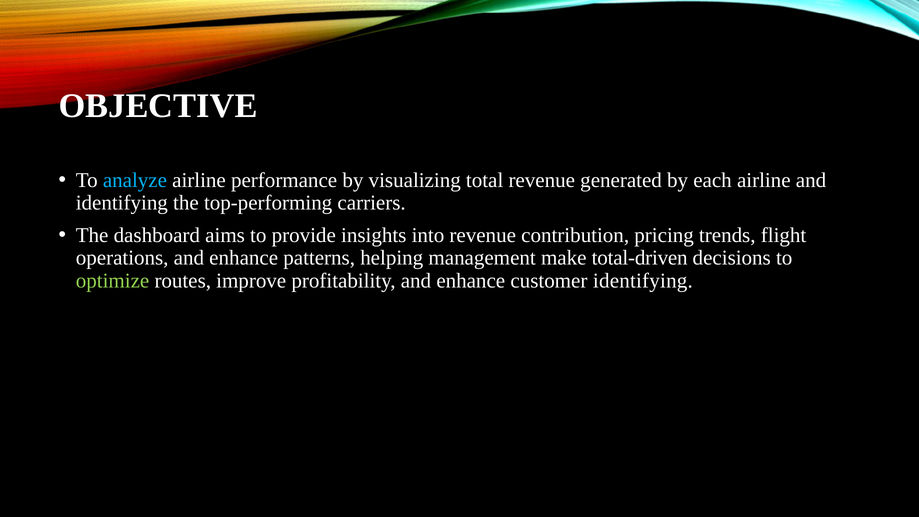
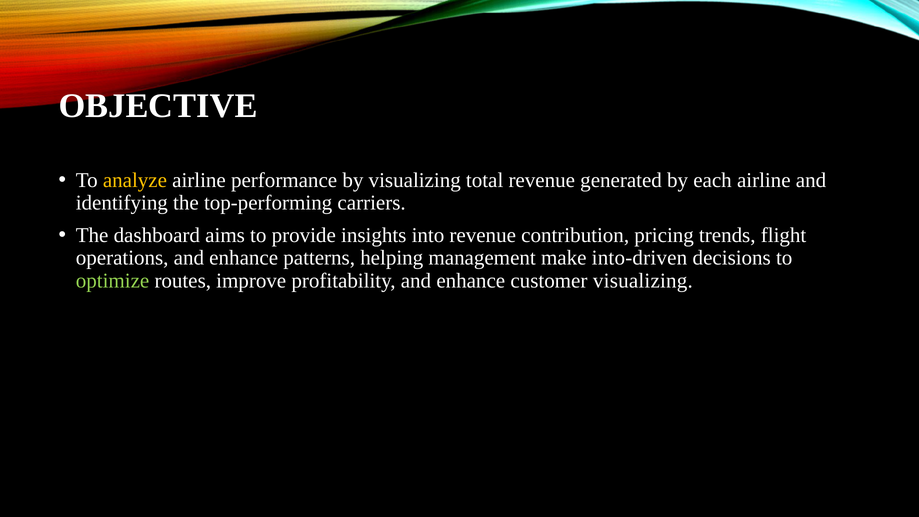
analyze colour: light blue -> yellow
total-driven: total-driven -> into-driven
customer identifying: identifying -> visualizing
